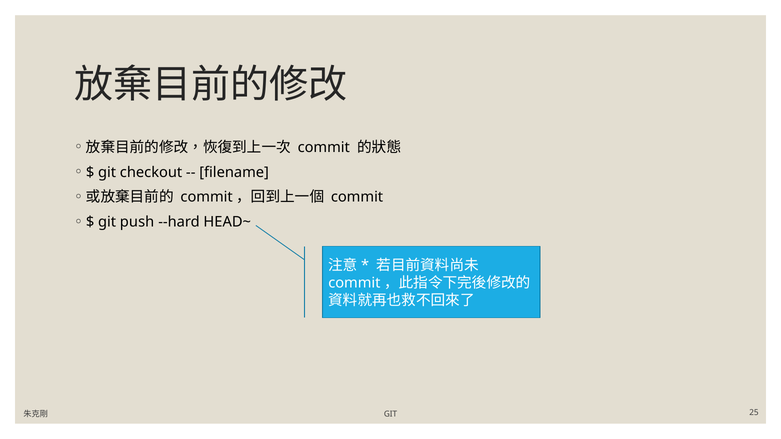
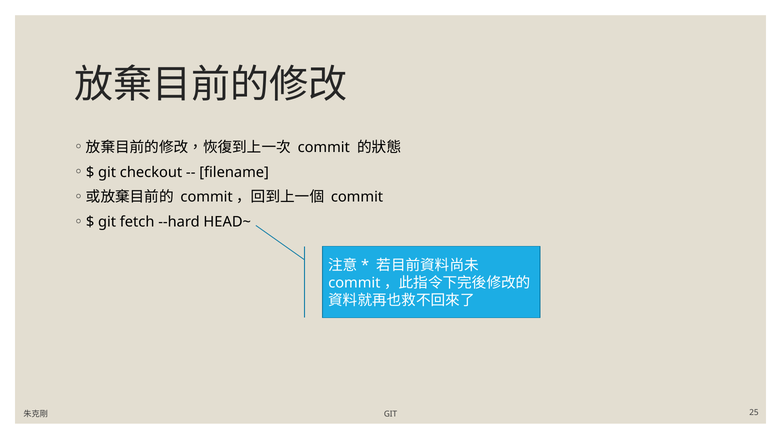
push: push -> fetch
